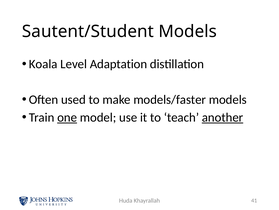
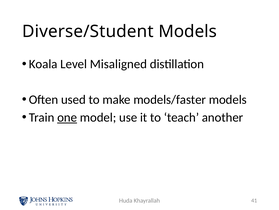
Sautent/Student: Sautent/Student -> Diverse/Student
Adaptation: Adaptation -> Misaligned
another underline: present -> none
